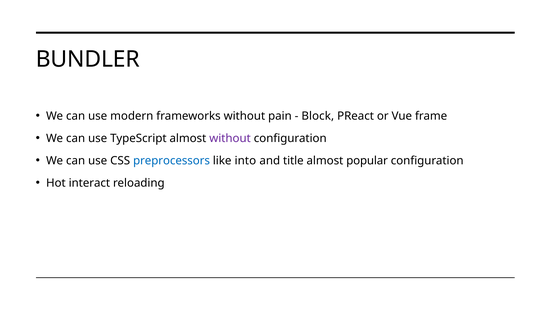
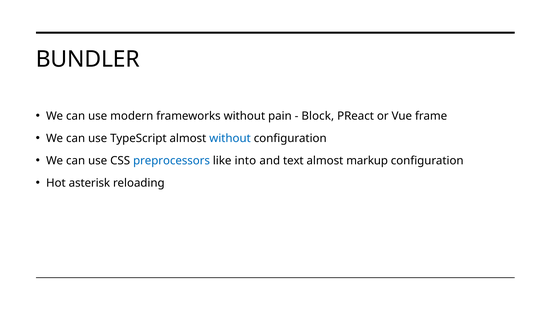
without at (230, 138) colour: purple -> blue
title: title -> text
popular: popular -> markup
interact: interact -> asterisk
